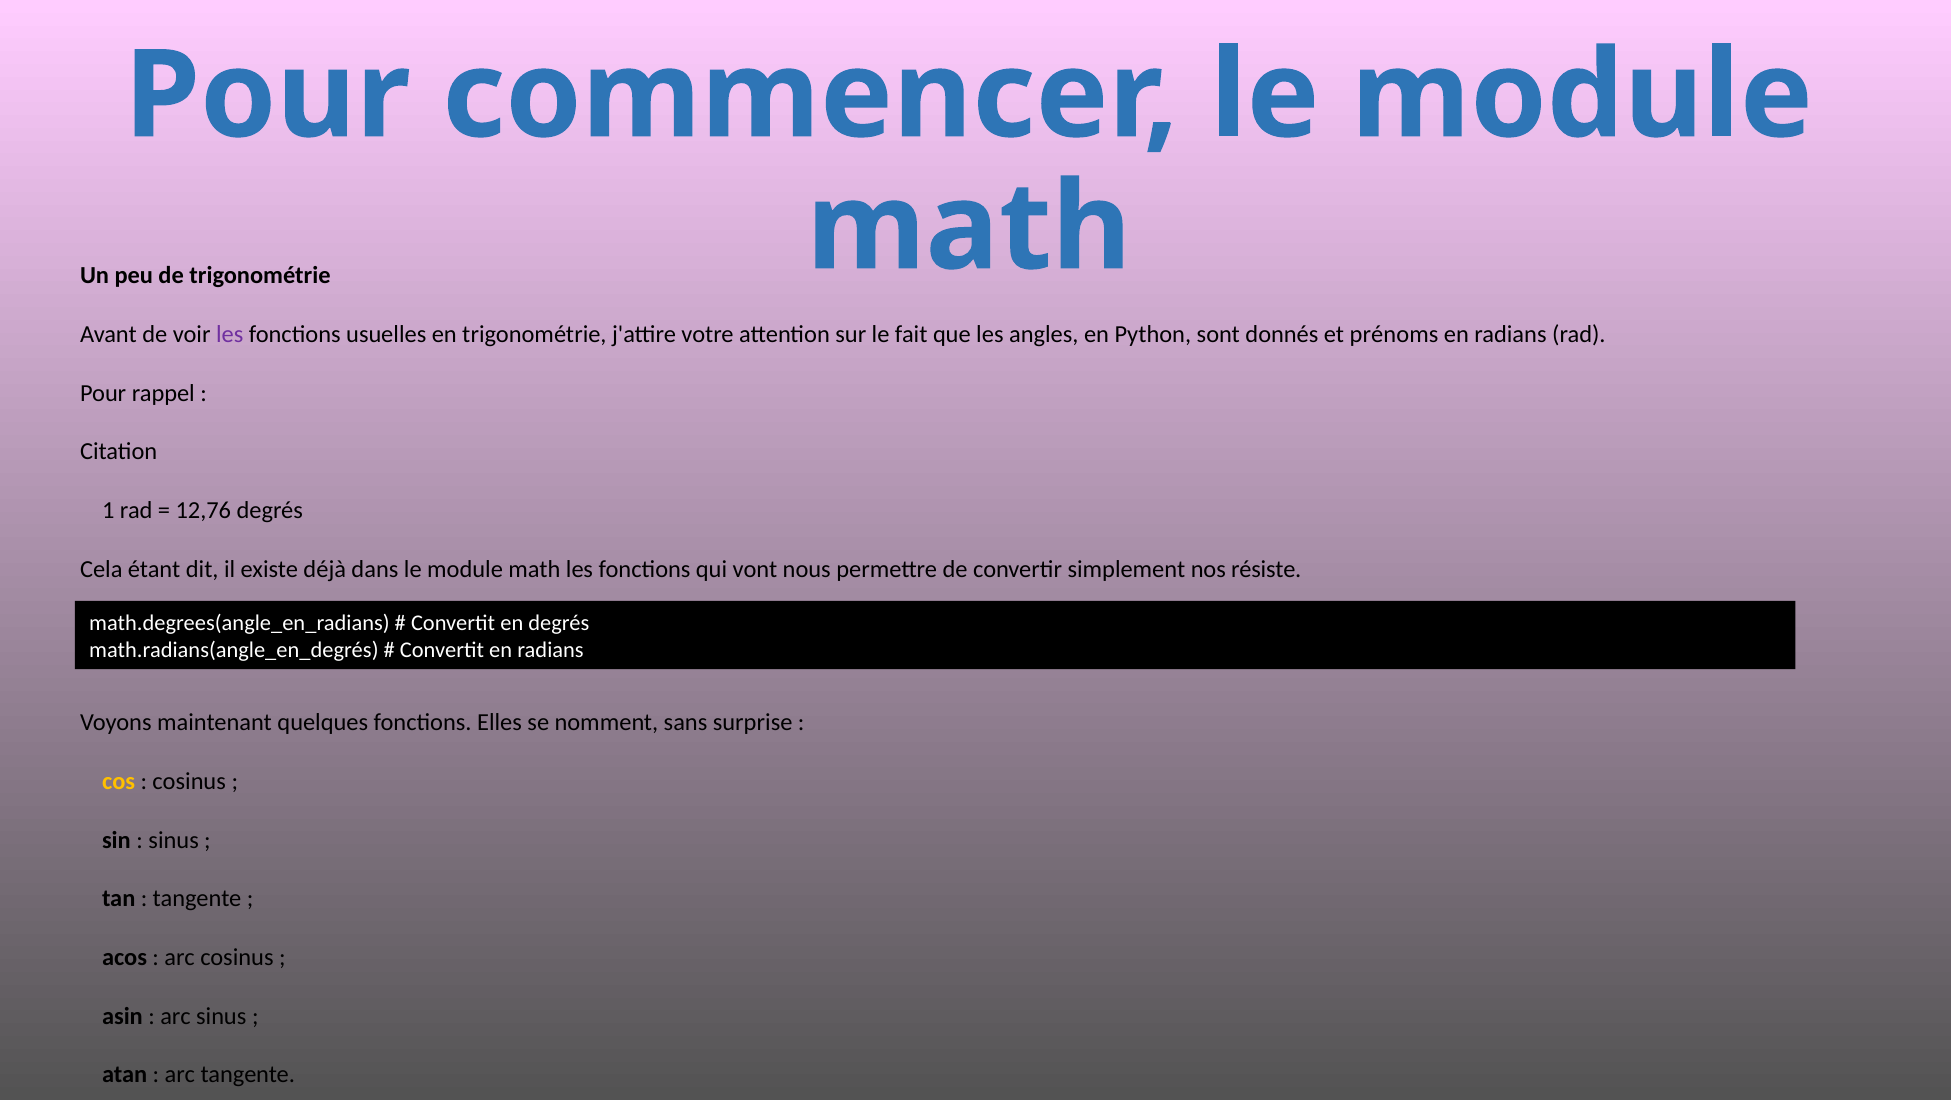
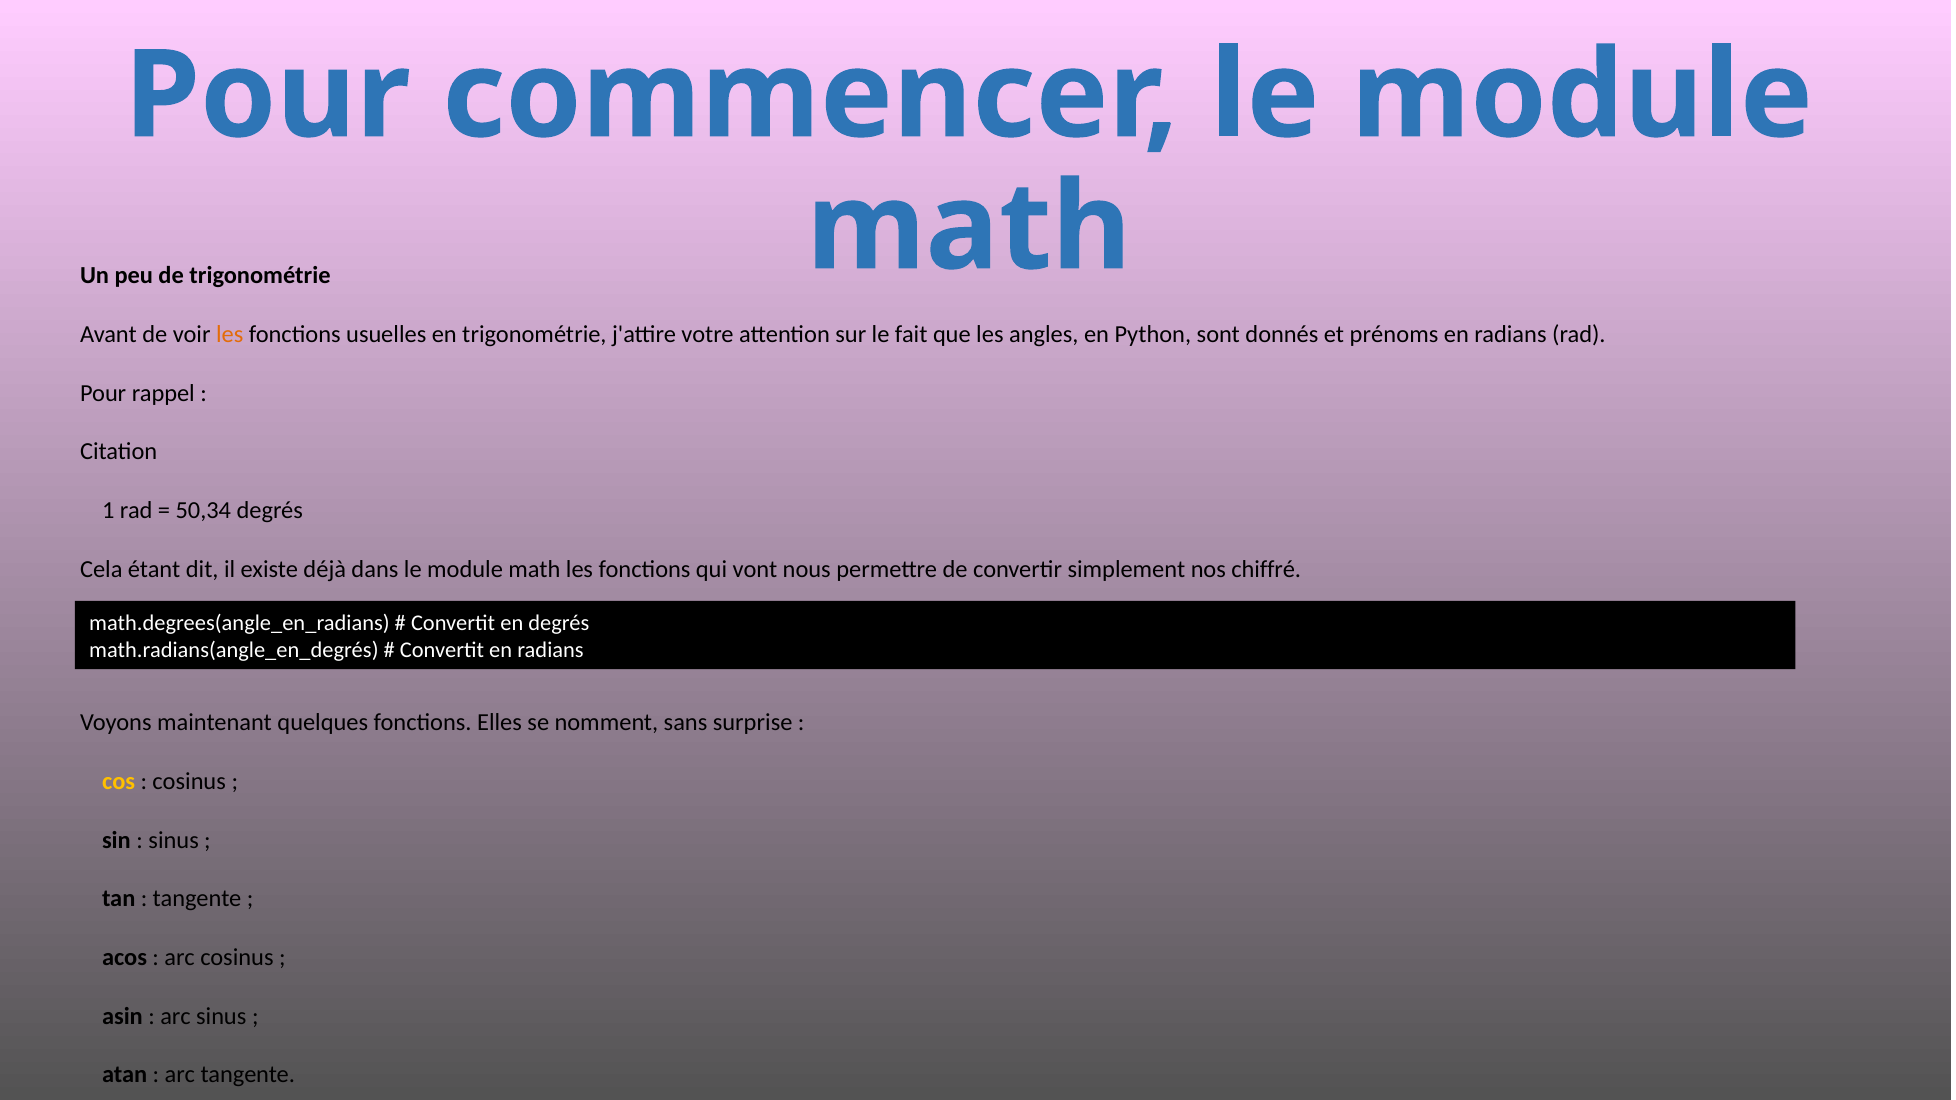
les at (230, 334) colour: purple -> orange
12,76: 12,76 -> 50,34
résiste: résiste -> chiffré
